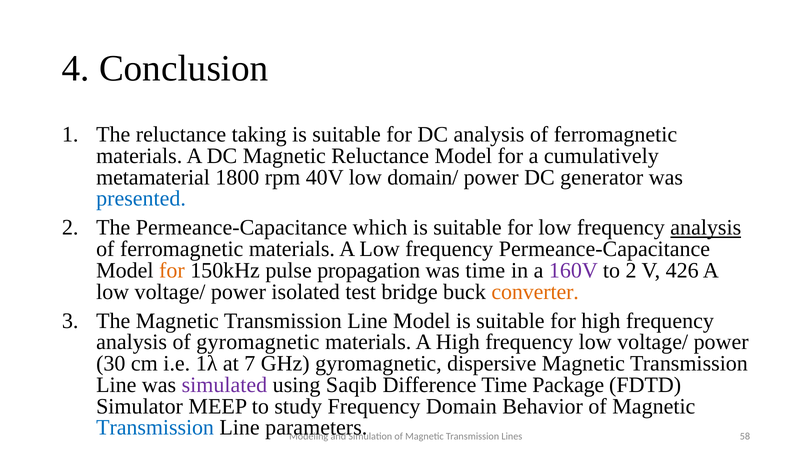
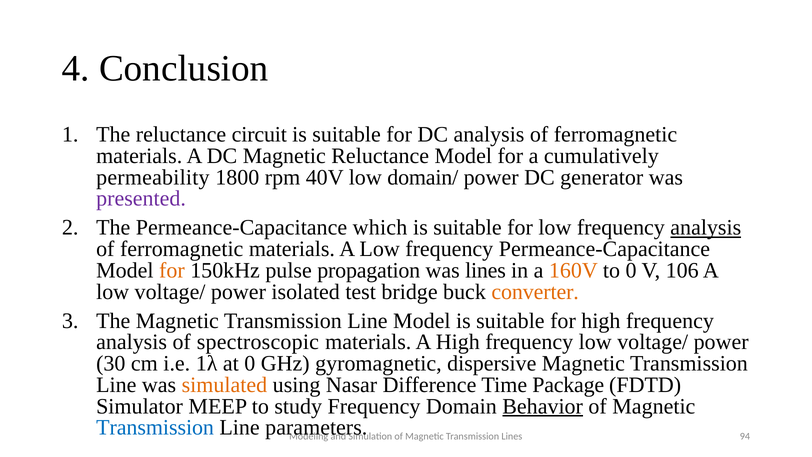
taking: taking -> circuit
metamaterial: metamaterial -> permeability
presented colour: blue -> purple
was time: time -> lines
160V colour: purple -> orange
to 2: 2 -> 0
426: 426 -> 106
of gyromagnetic: gyromagnetic -> spectroscopic
at 7: 7 -> 0
simulated colour: purple -> orange
Saqib: Saqib -> Nasar
Behavior underline: none -> present
58: 58 -> 94
